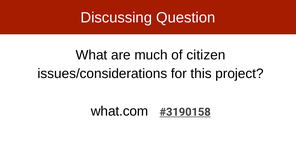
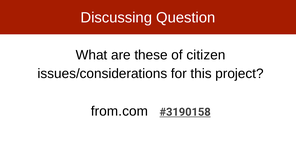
much: much -> these
what.com: what.com -> from.com
